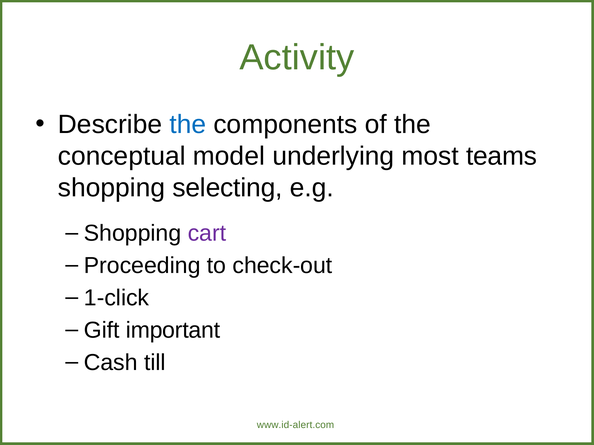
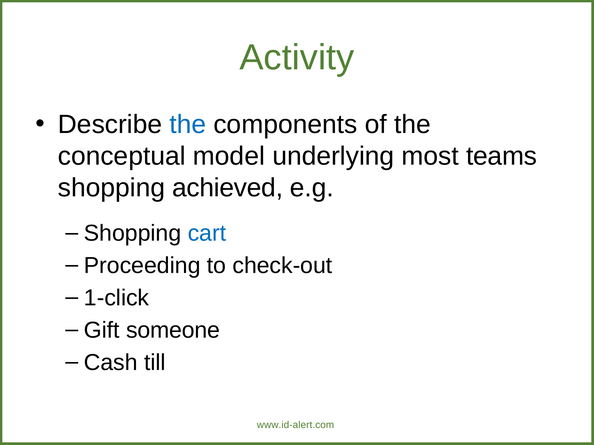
selecting: selecting -> achieved
cart colour: purple -> blue
important: important -> someone
